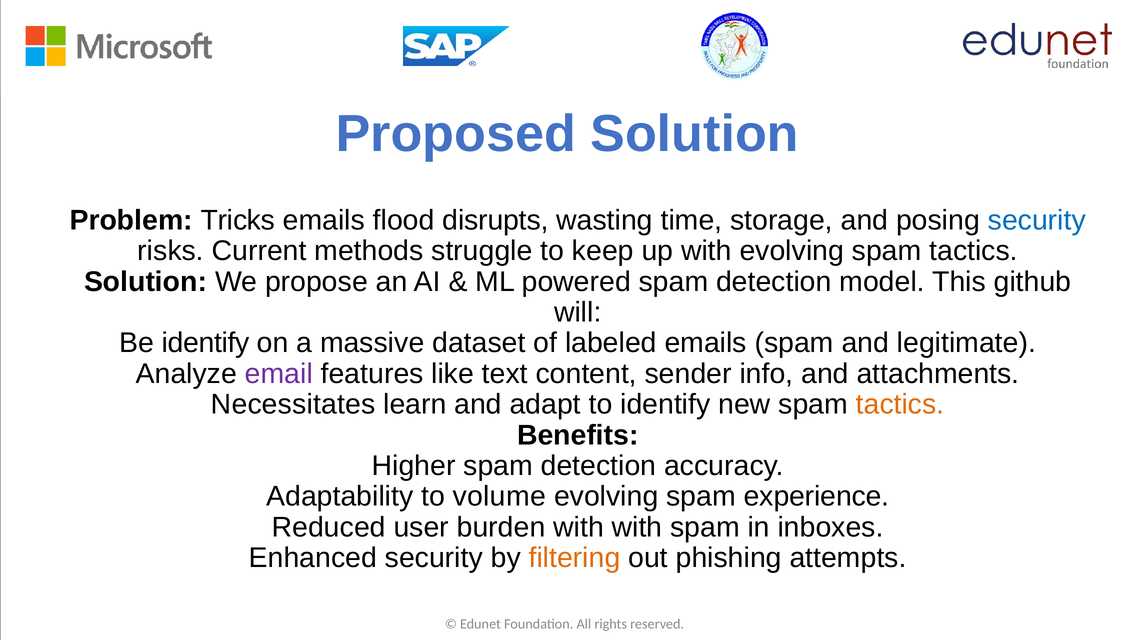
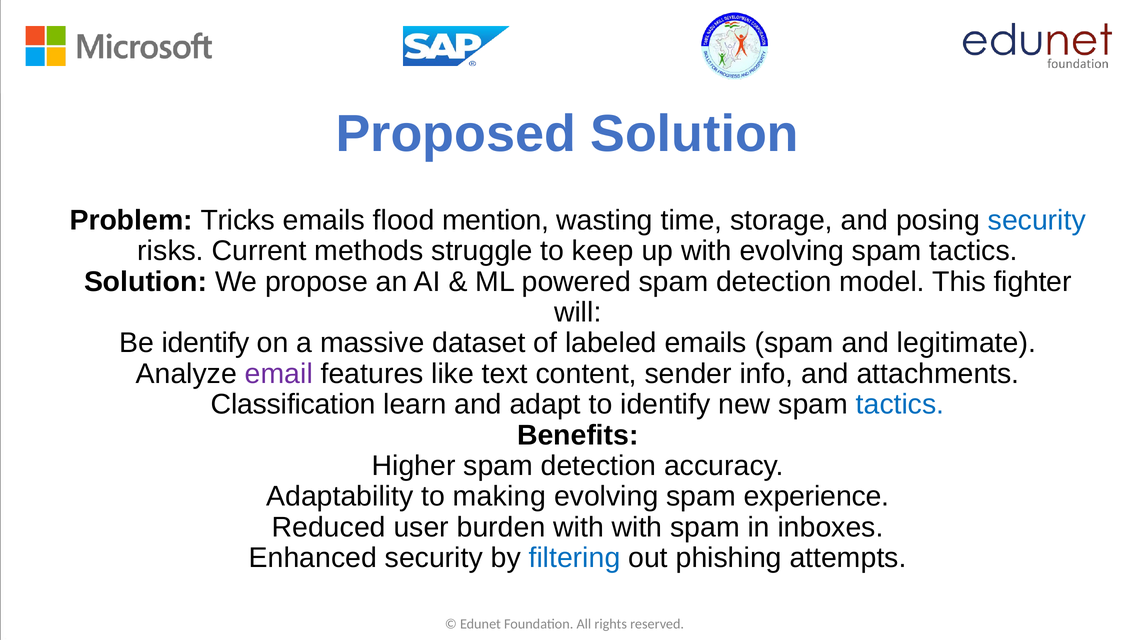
disrupts: disrupts -> mention
github: github -> fighter
Necessitates: Necessitates -> Classification
tactics at (900, 405) colour: orange -> blue
volume: volume -> making
filtering colour: orange -> blue
